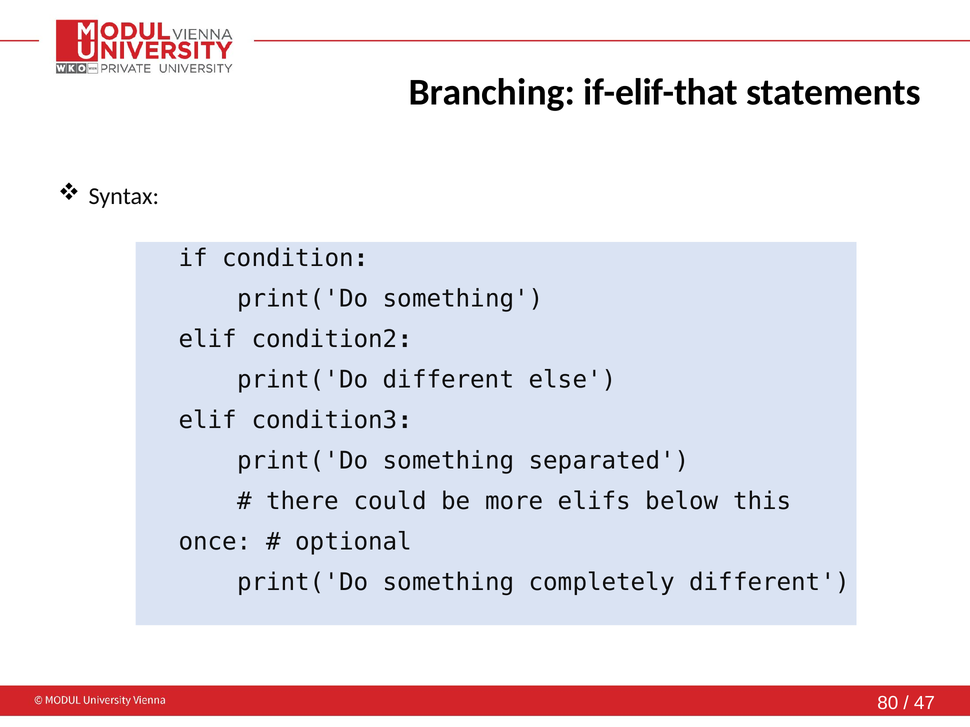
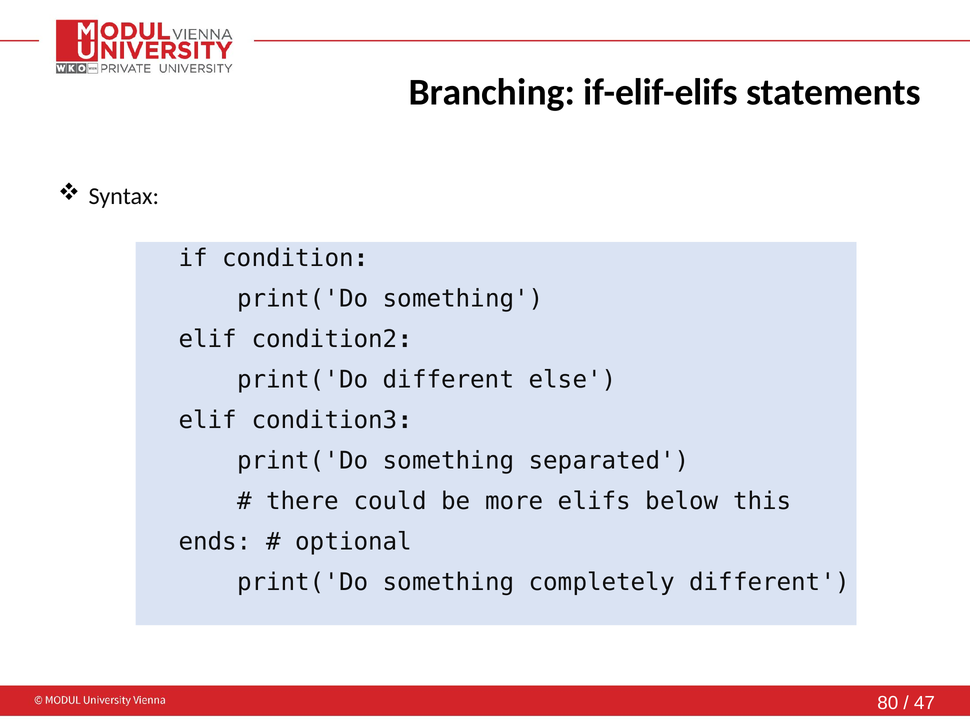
if-elif-that: if-elif-that -> if-elif-elifs
once: once -> ends
